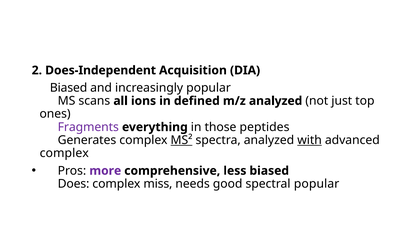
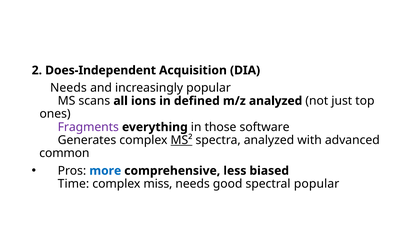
Biased at (69, 88): Biased -> Needs
peptides: peptides -> software
with underline: present -> none
complex at (64, 153): complex -> common
more colour: purple -> blue
Does: Does -> Time
